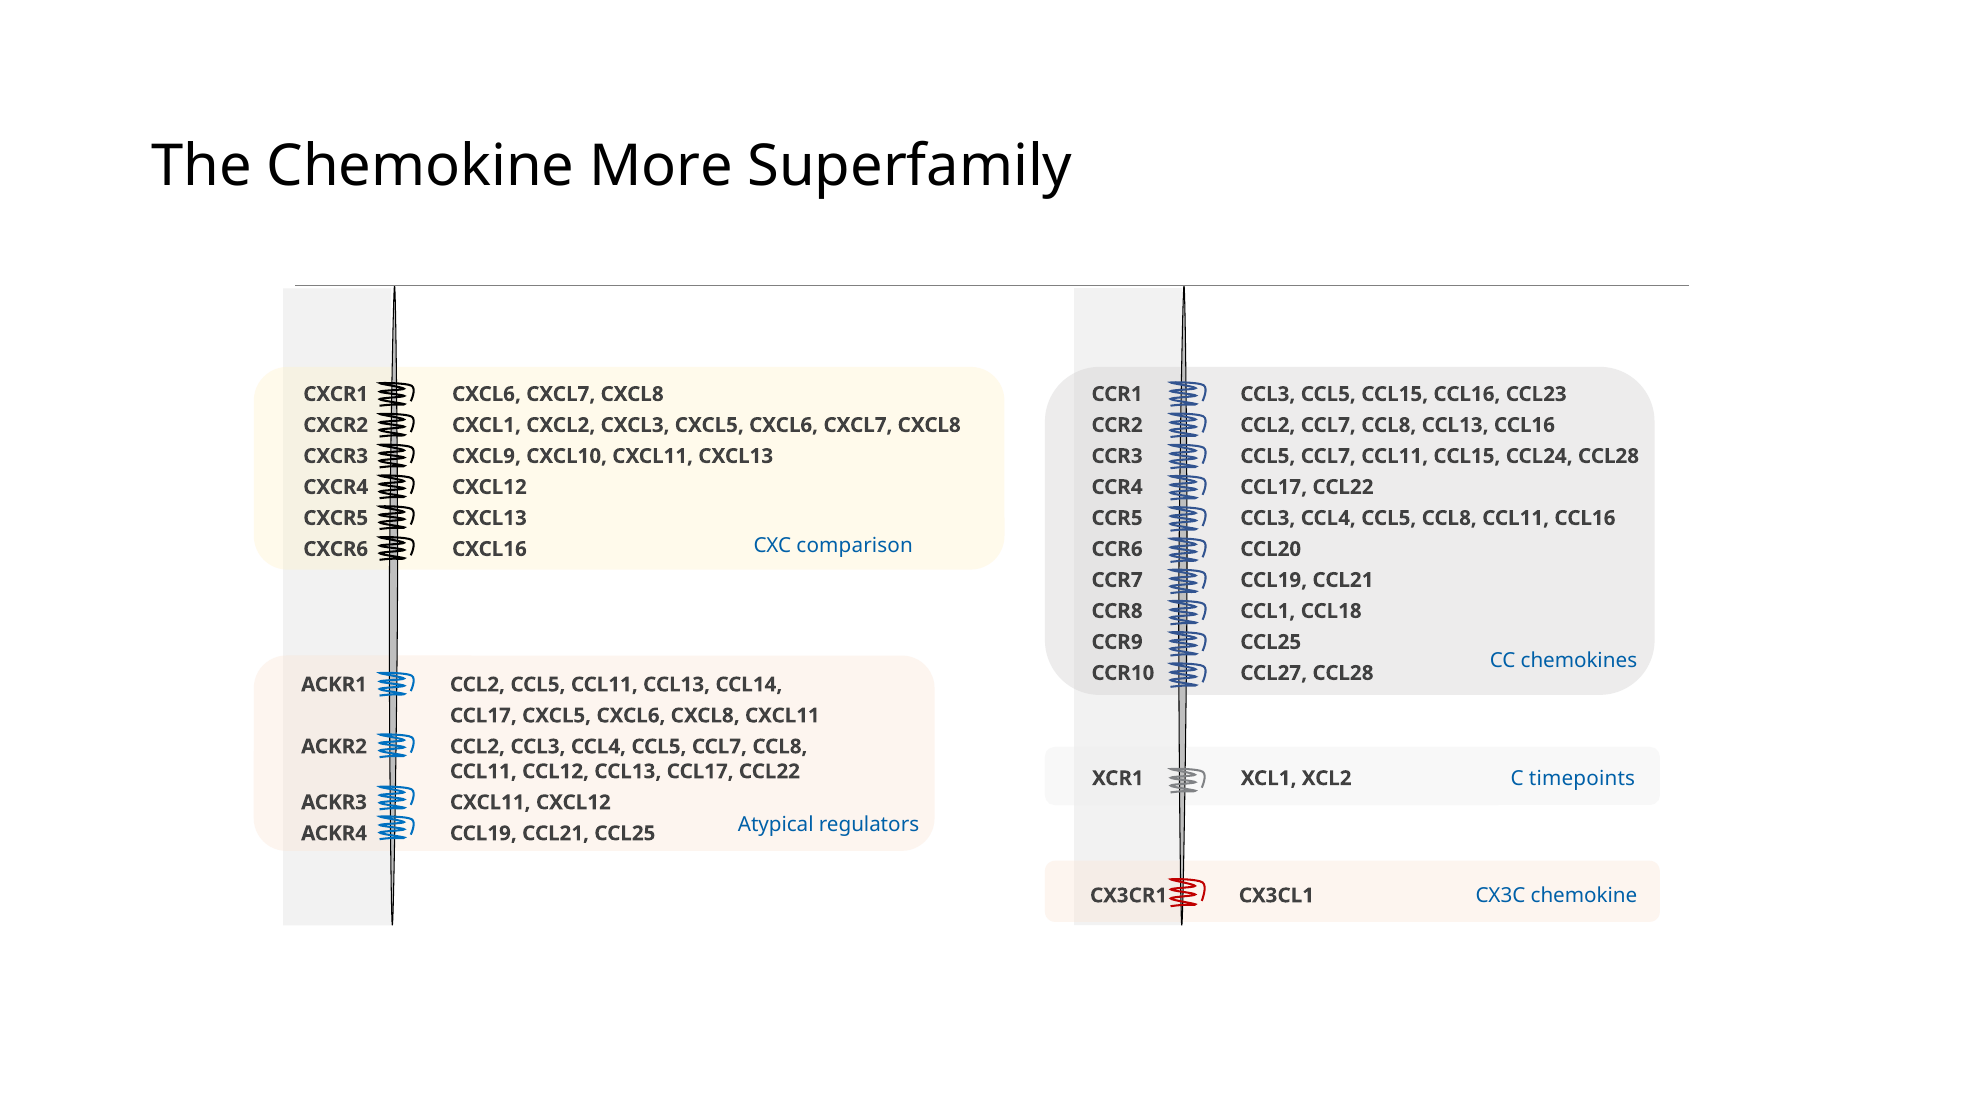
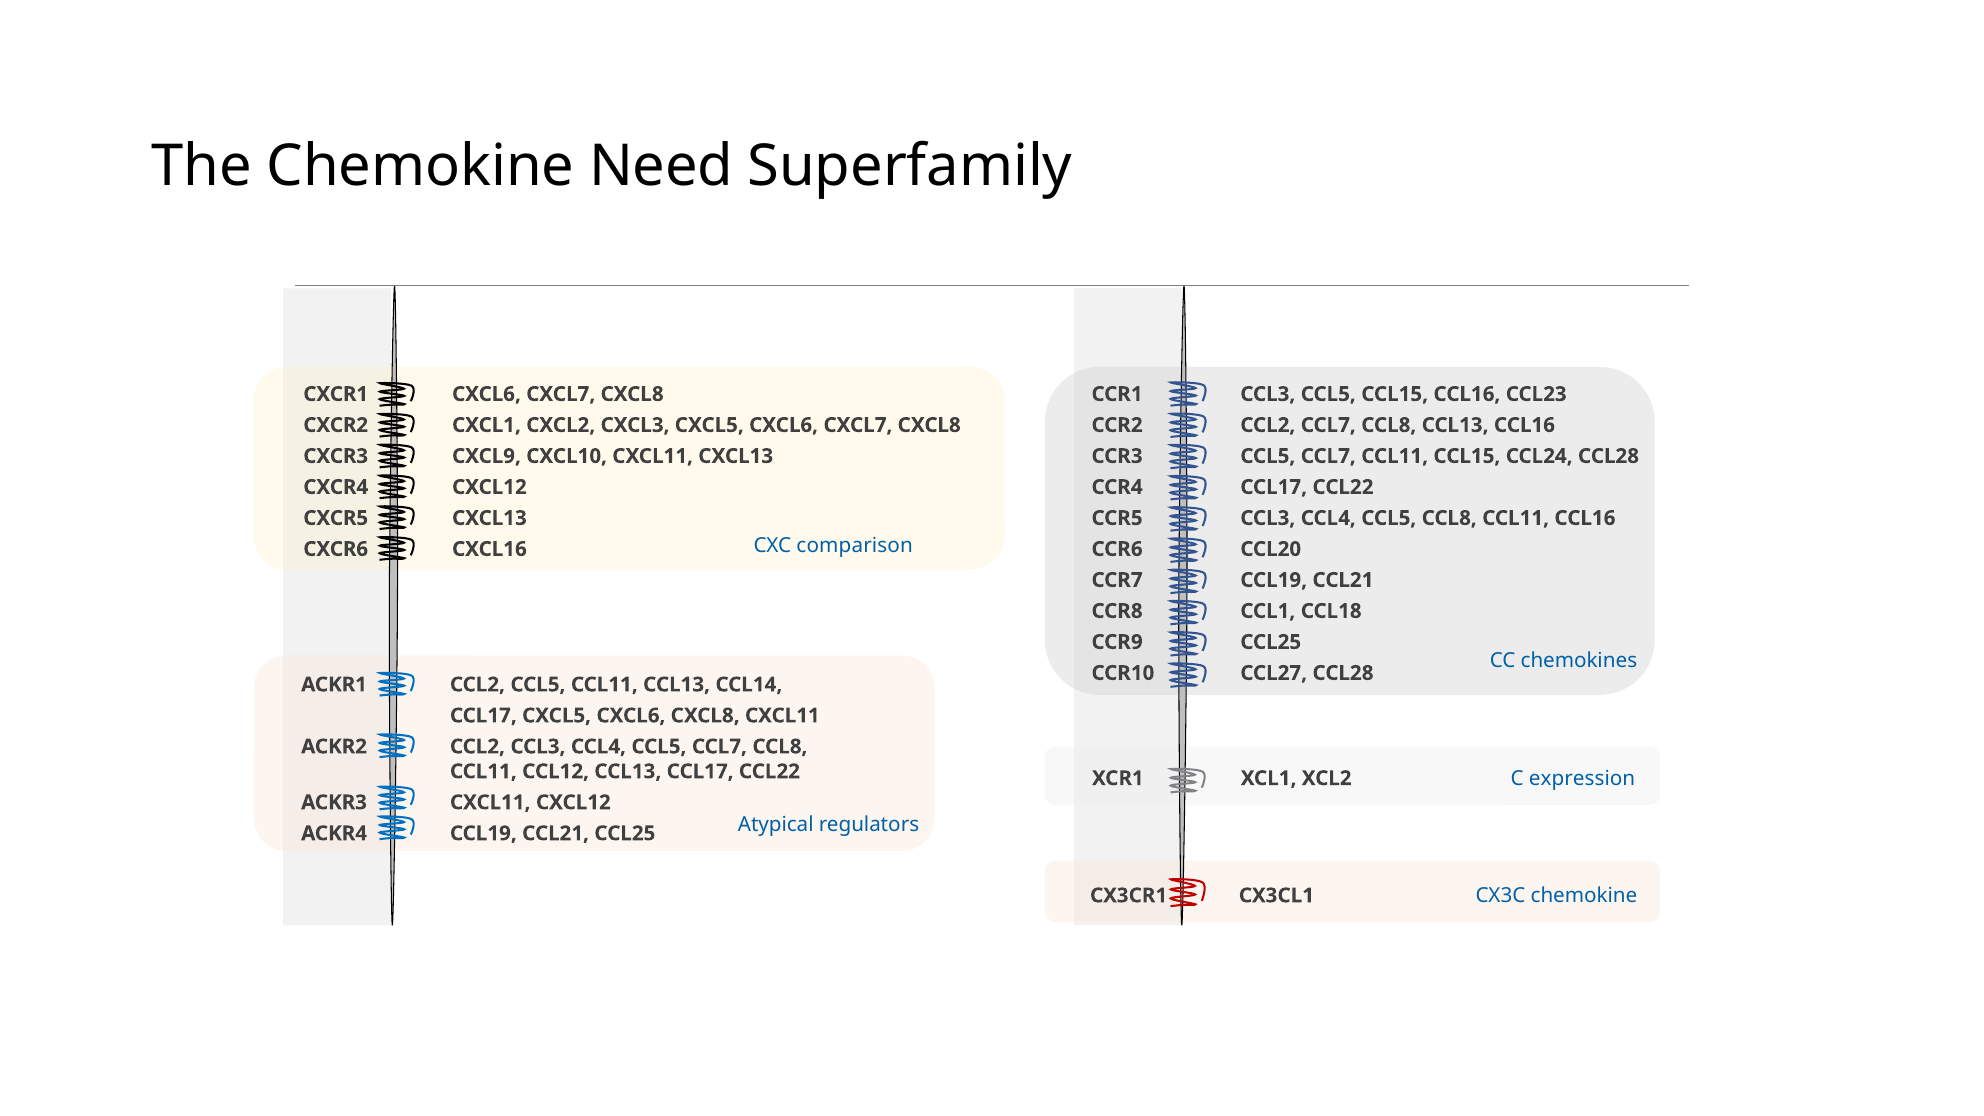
More: More -> Need
timepoints: timepoints -> expression
